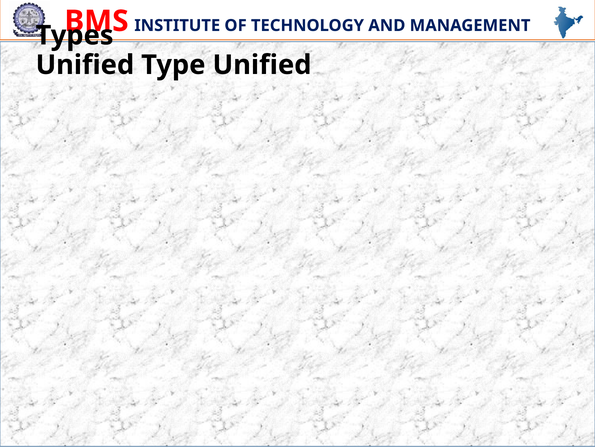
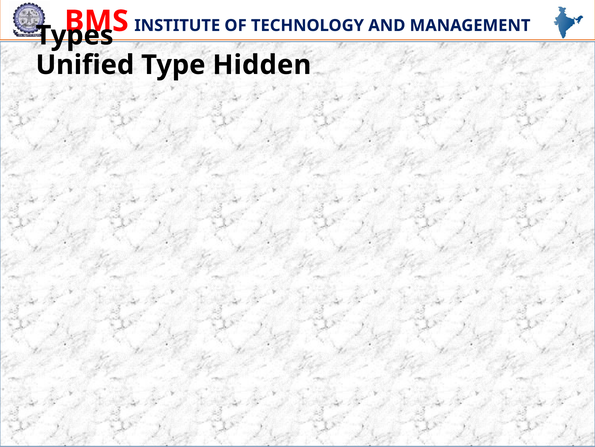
Type Unified: Unified -> Hidden
